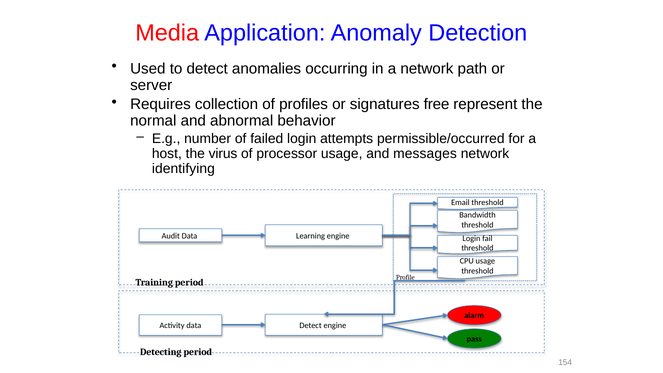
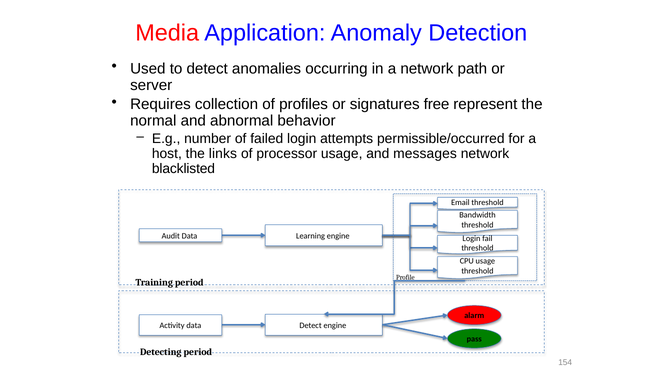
virus: virus -> links
identifying: identifying -> blacklisted
